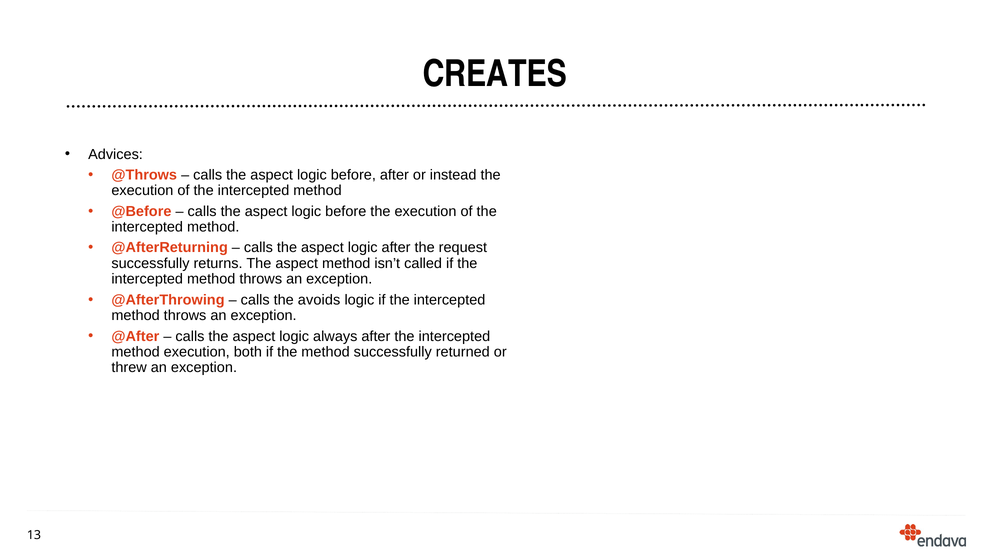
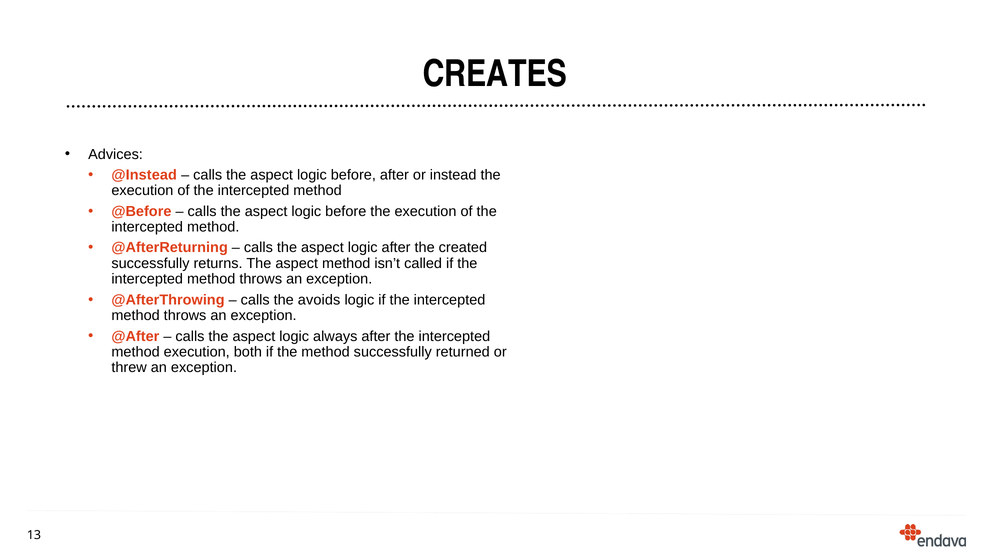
@Throws: @Throws -> @Instead
request: request -> created
